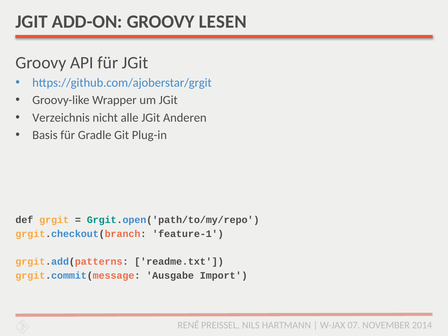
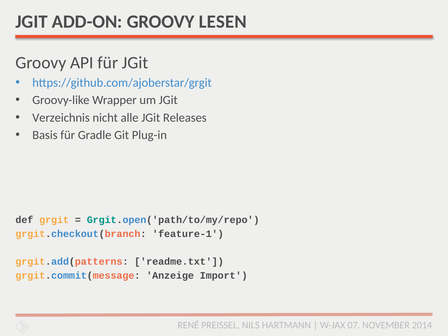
Anderen: Anderen -> Releases
Ausgabe: Ausgabe -> Anzeige
